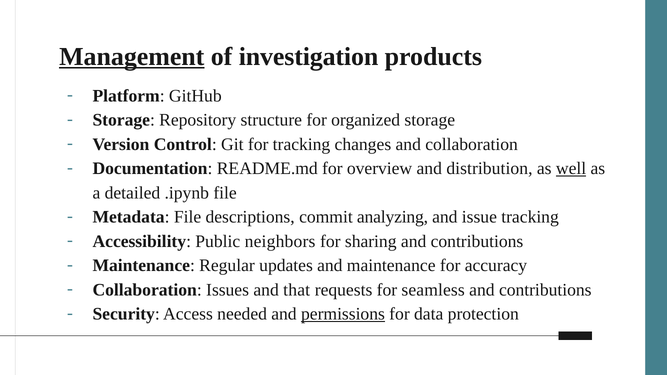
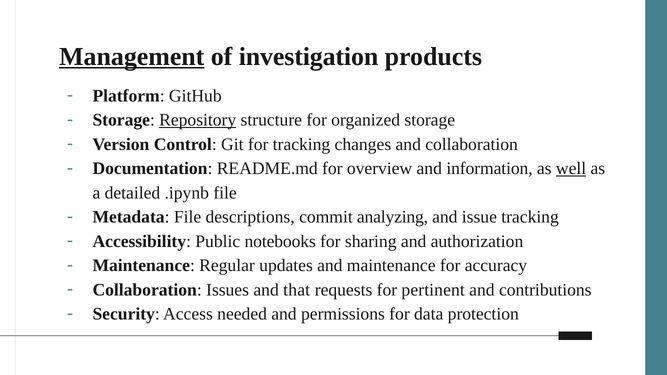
Repository underline: none -> present
distribution: distribution -> information
neighbors: neighbors -> notebooks
sharing and contributions: contributions -> authorization
seamless: seamless -> pertinent
permissions underline: present -> none
